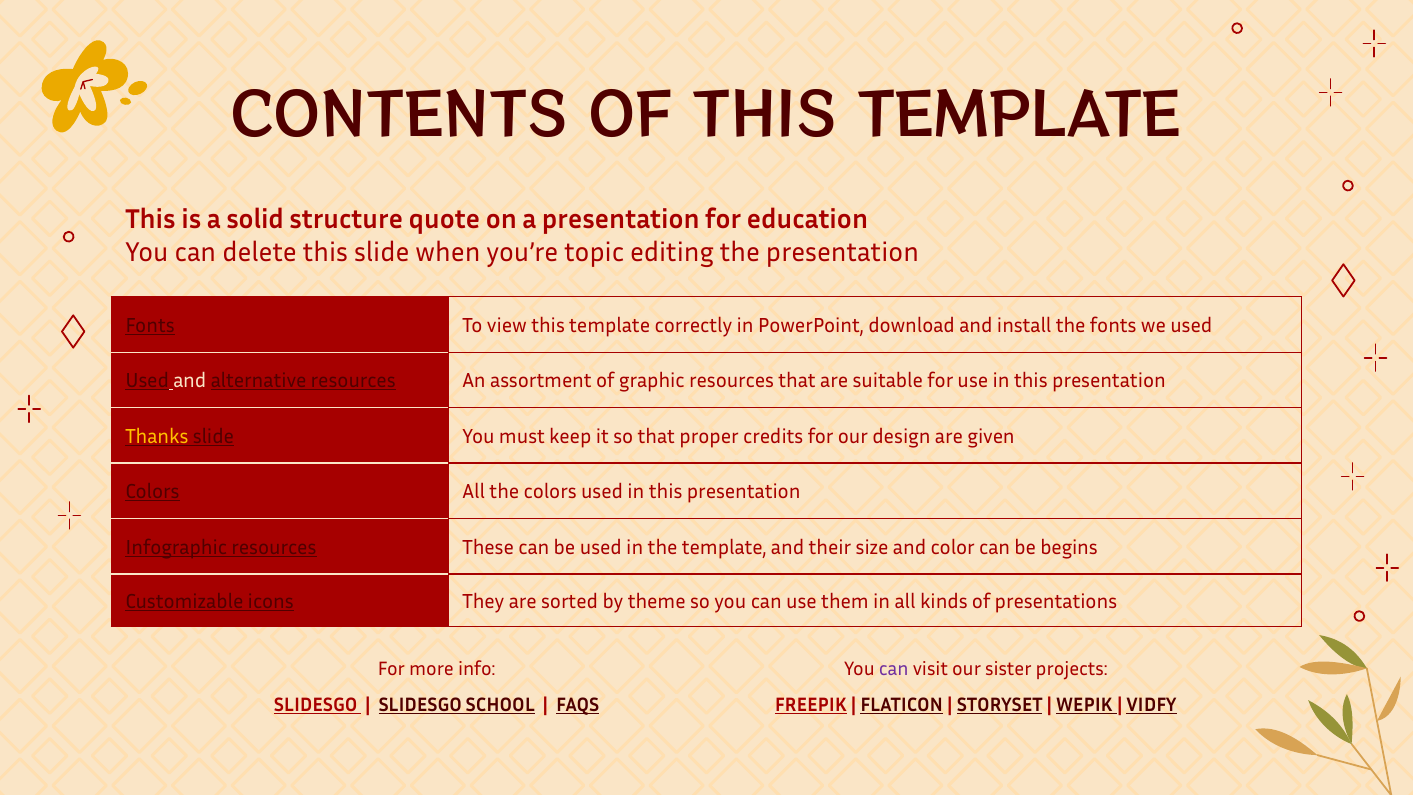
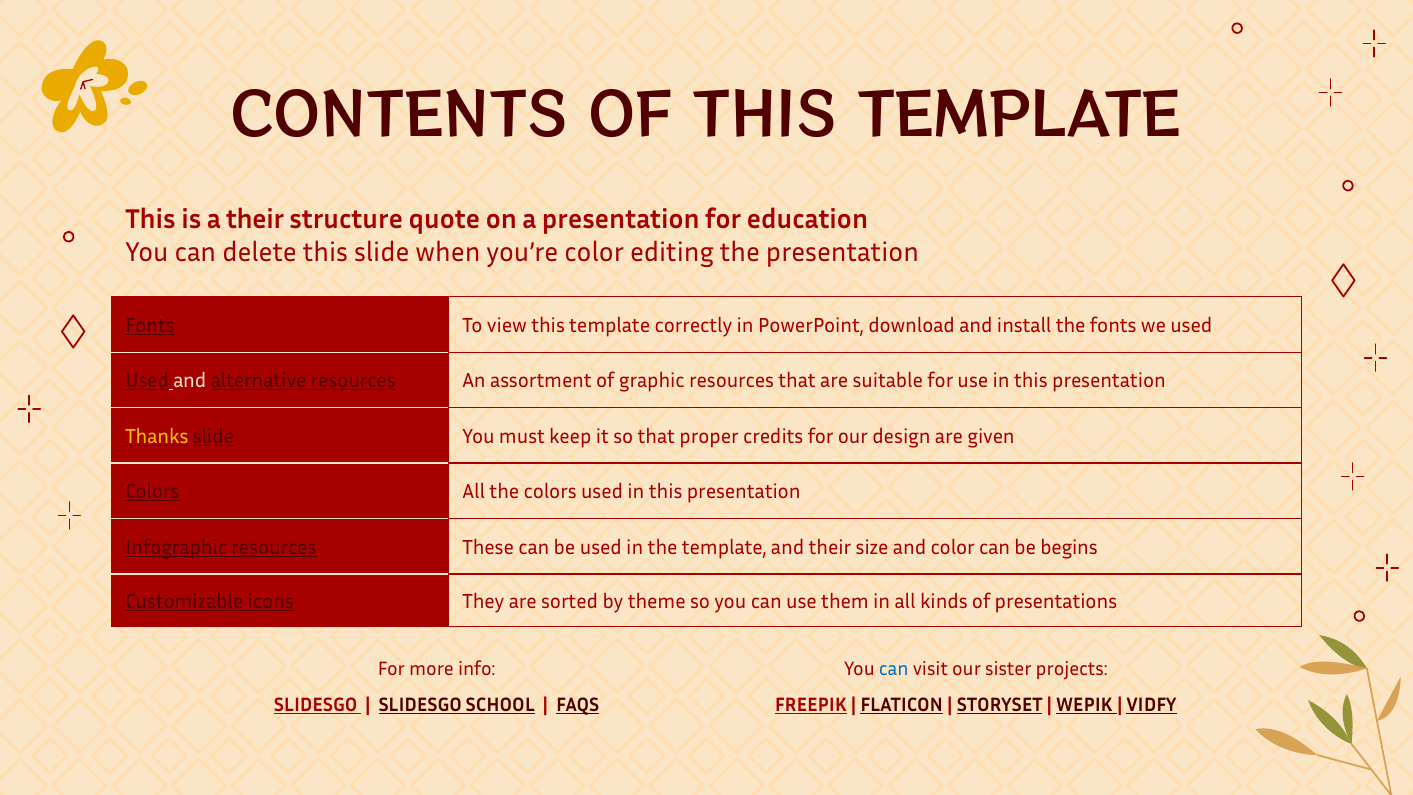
a solid: solid -> their
you’re topic: topic -> color
can at (894, 669) colour: purple -> blue
